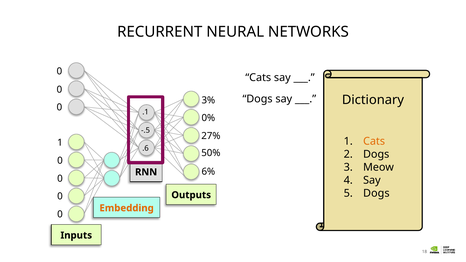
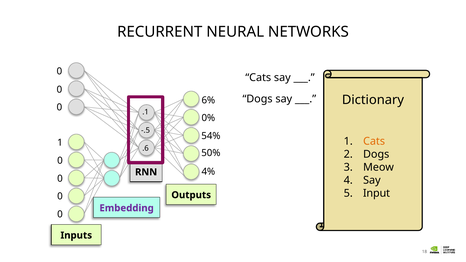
3%: 3% -> 6%
27%: 27% -> 54%
6%: 6% -> 4%
Dogs at (376, 193): Dogs -> Input
Embedding colour: orange -> purple
